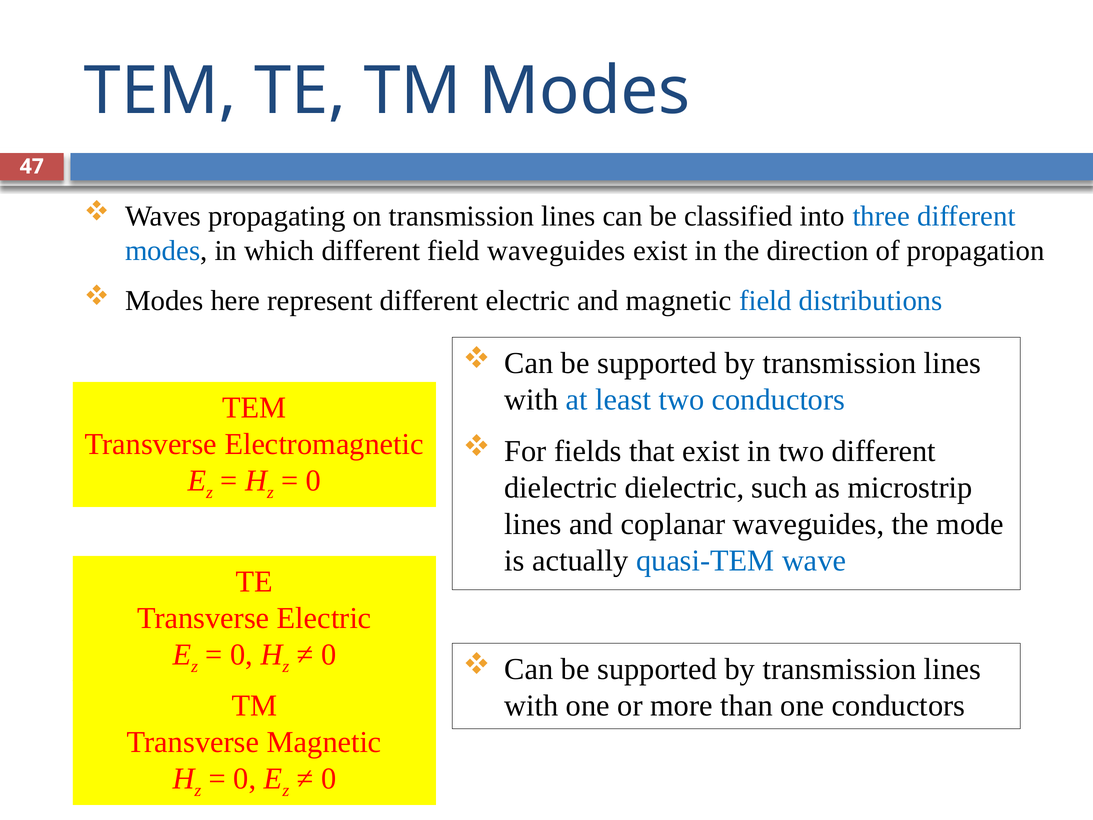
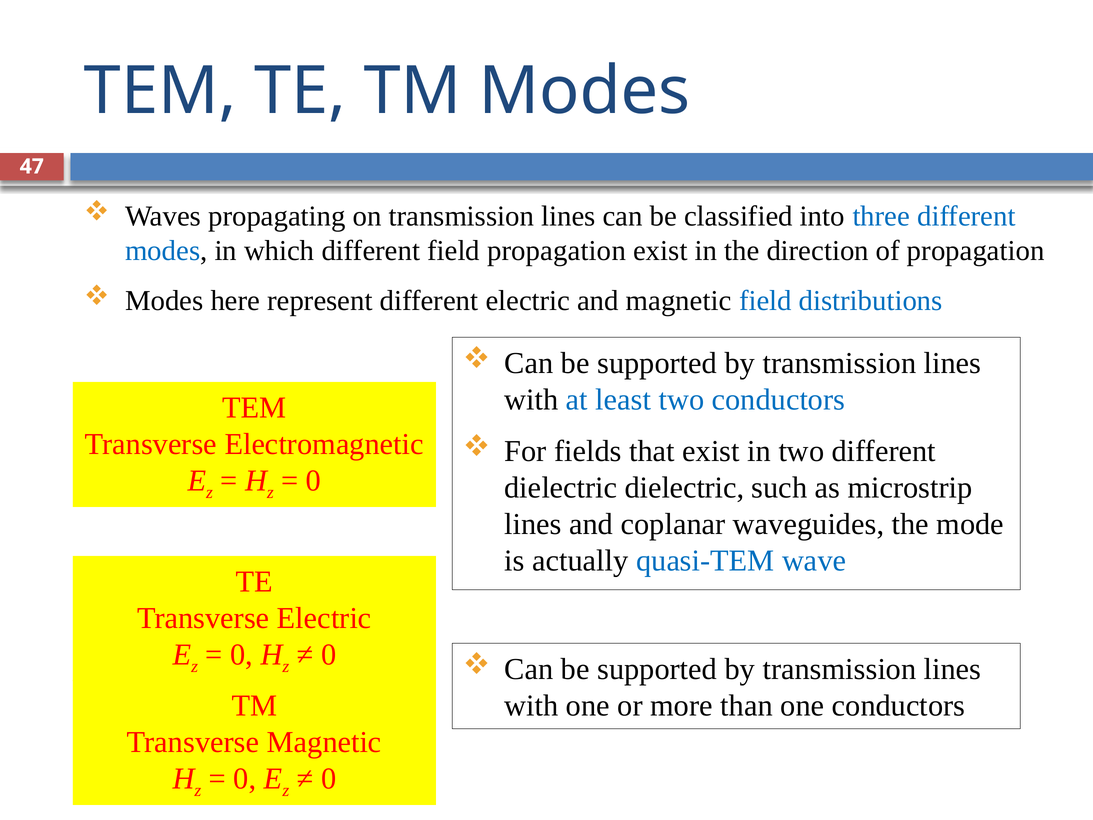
field waveguides: waveguides -> propagation
